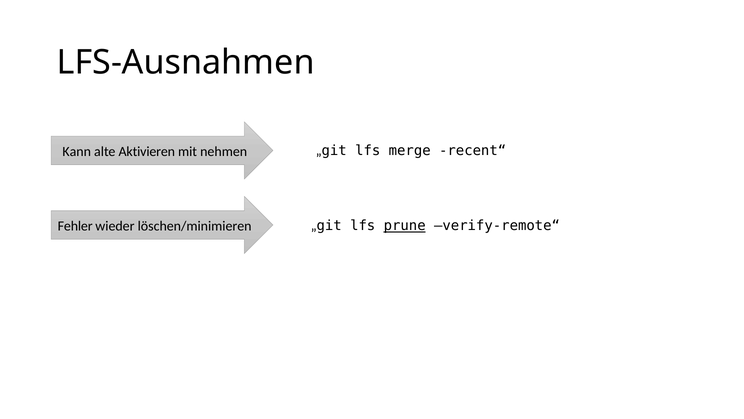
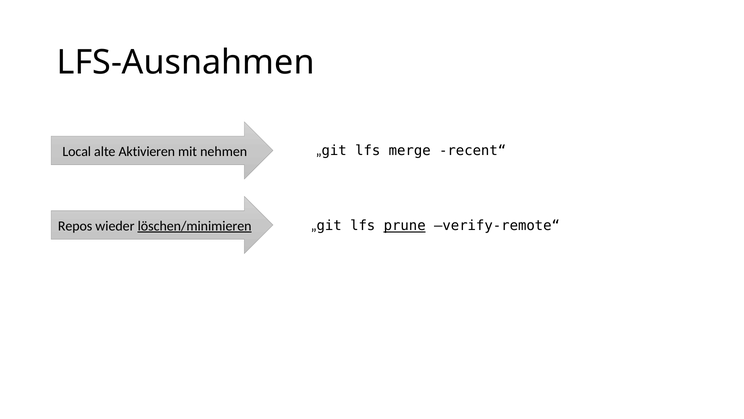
Kann: Kann -> Local
Fehler: Fehler -> Repos
löschen/minimieren underline: none -> present
